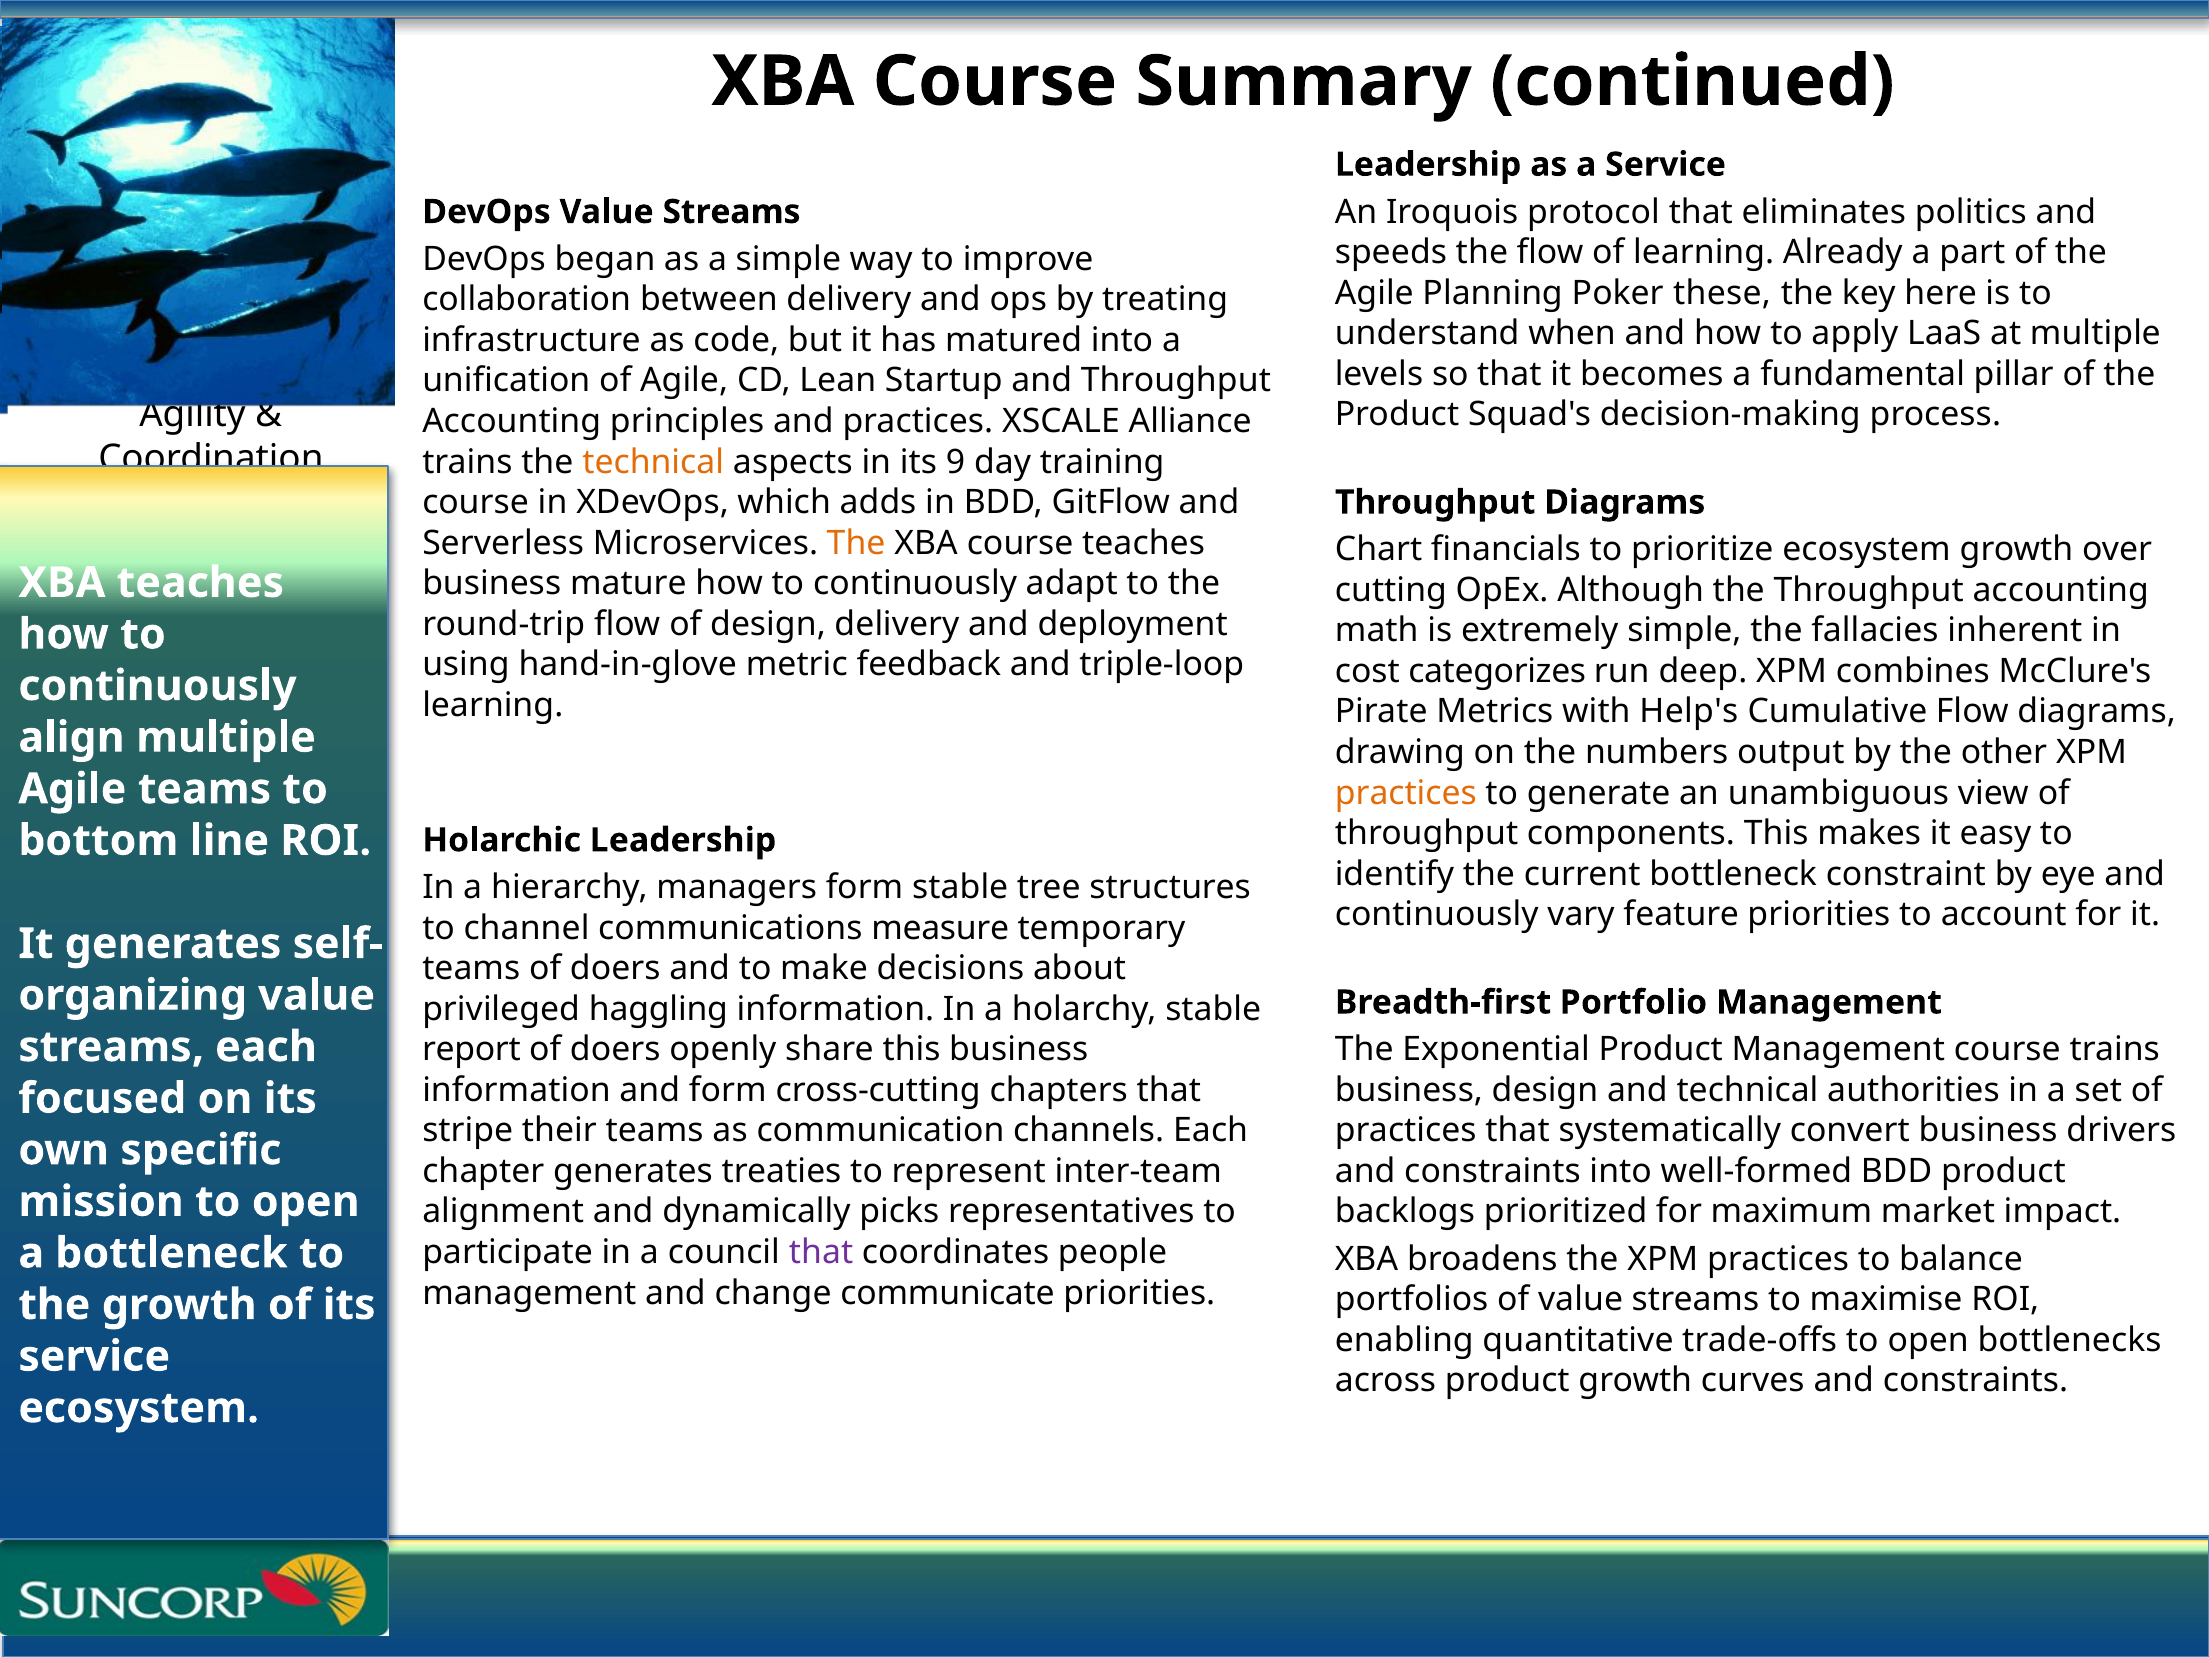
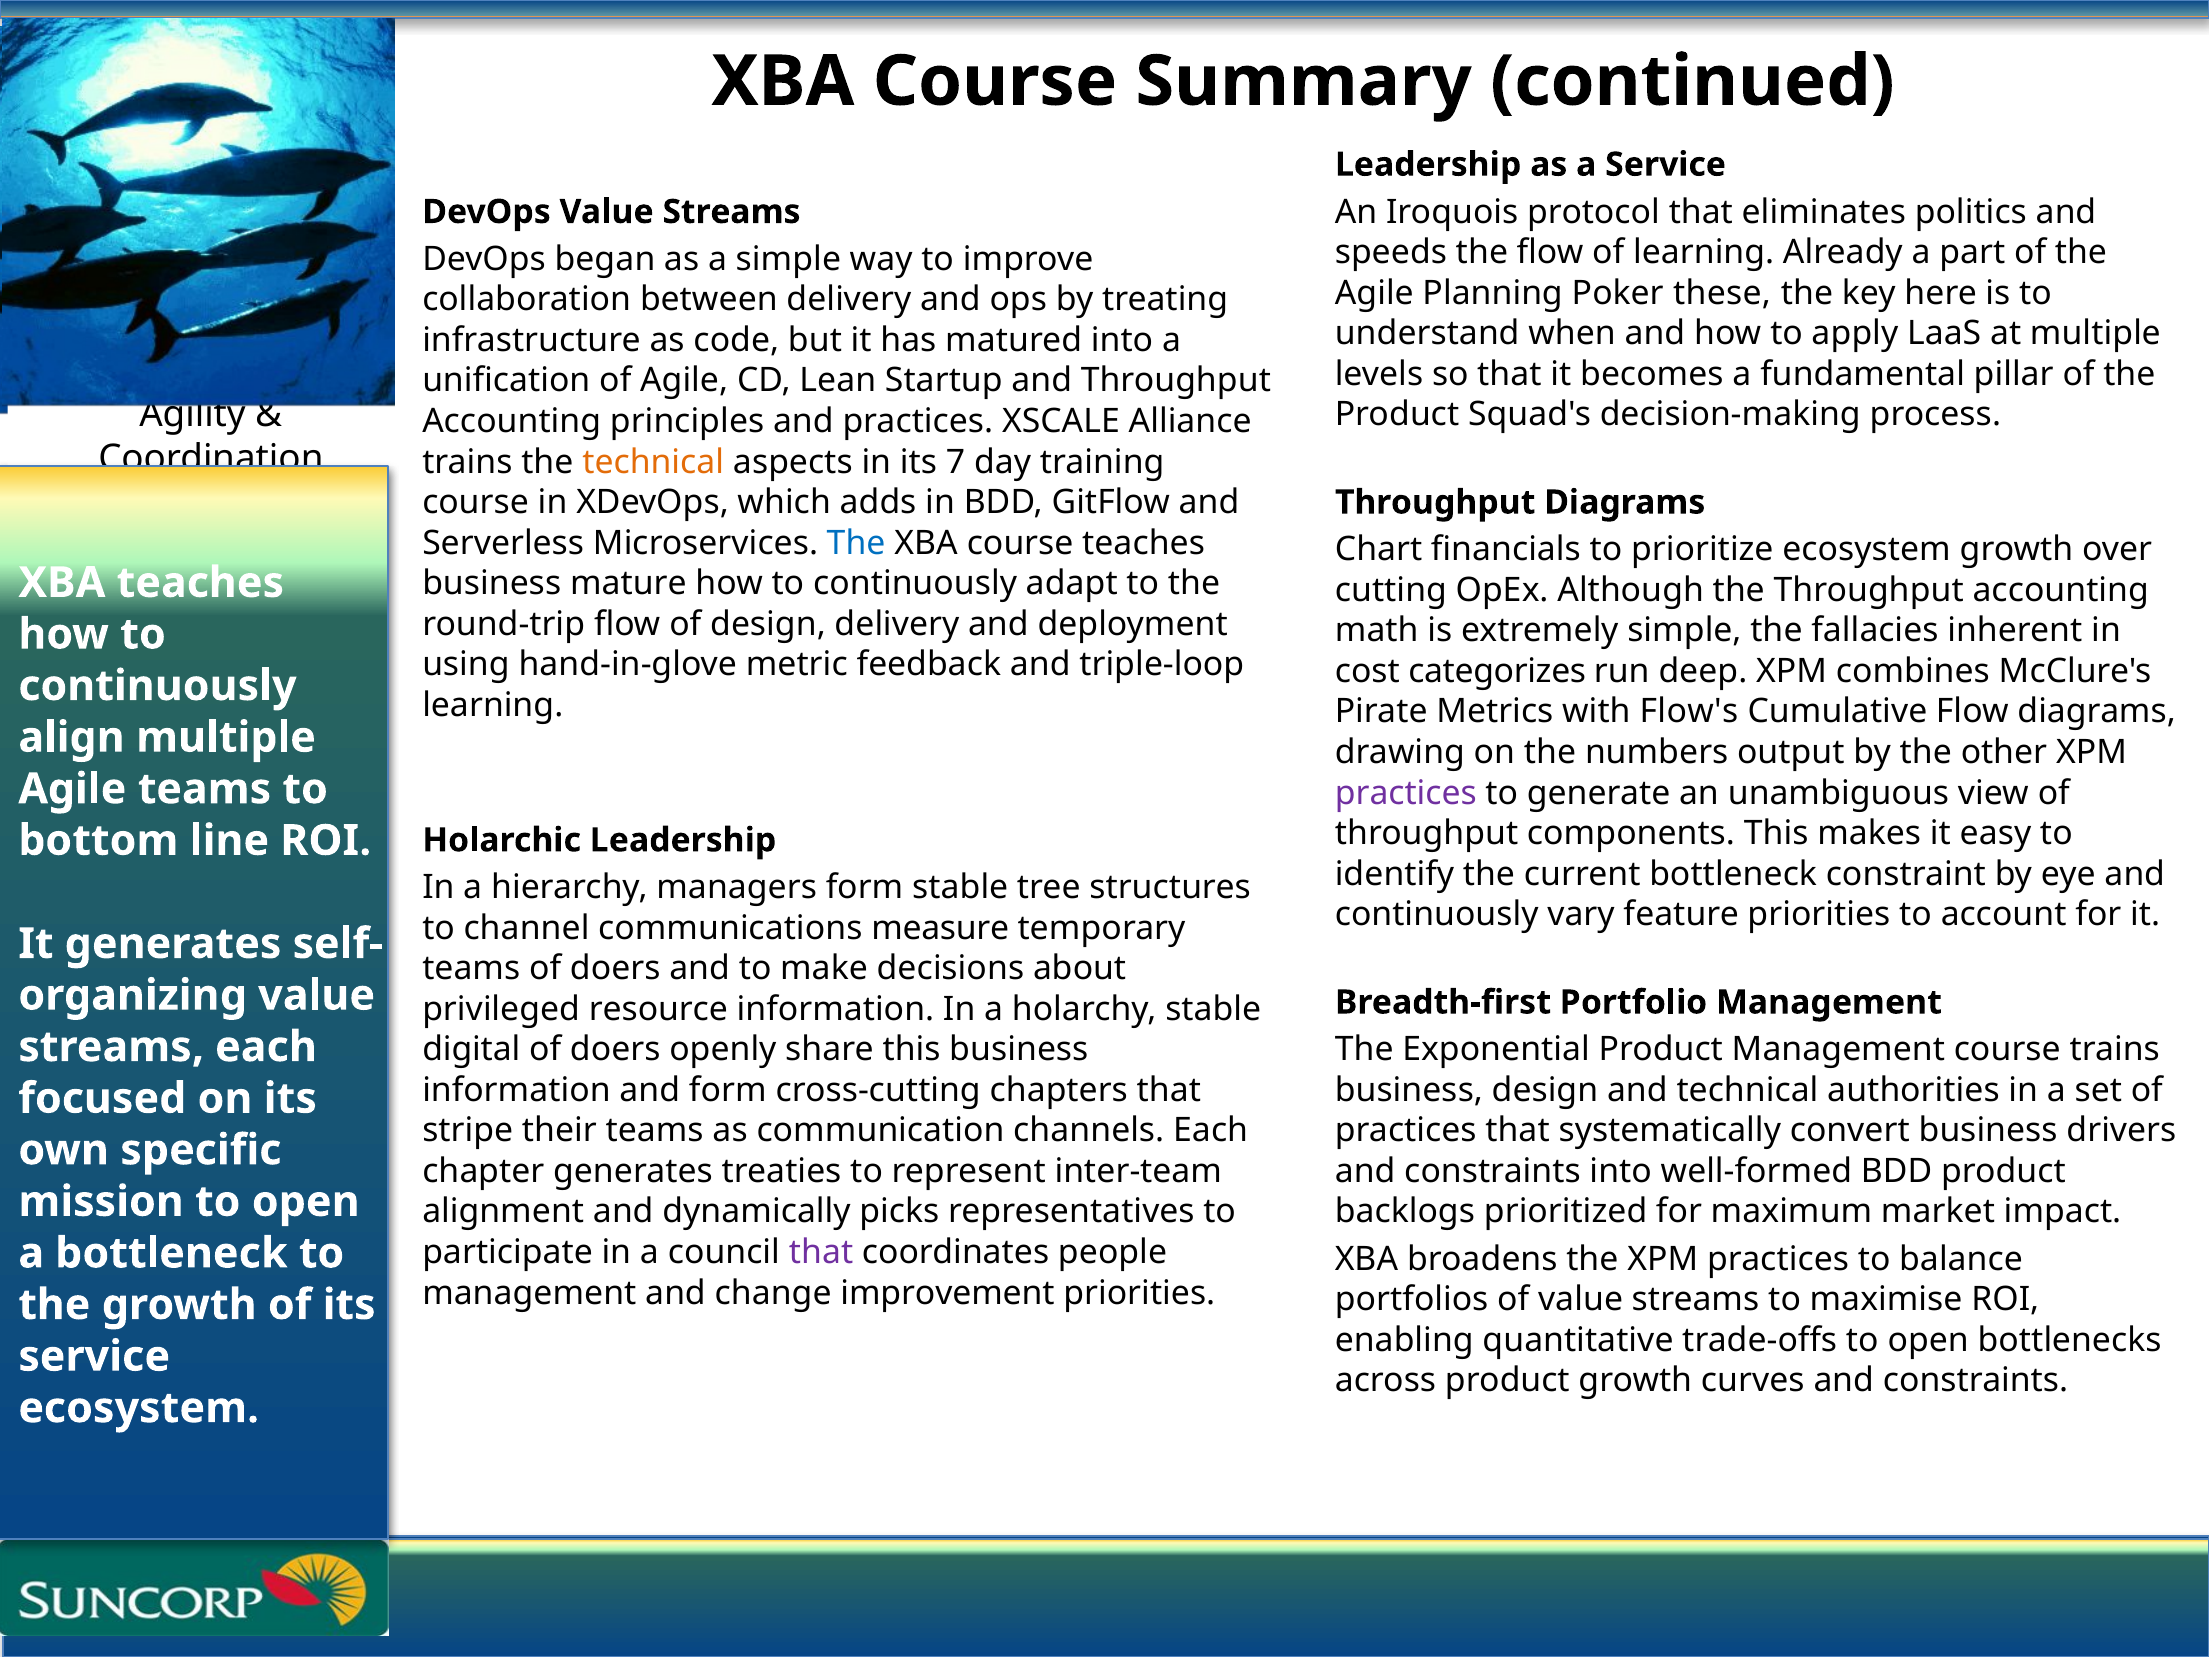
9: 9 -> 7
The at (856, 543) colour: orange -> blue
Help's: Help's -> Flow's
practices at (1406, 793) colour: orange -> purple
haggling: haggling -> resource
report: report -> digital
communicate: communicate -> improvement
